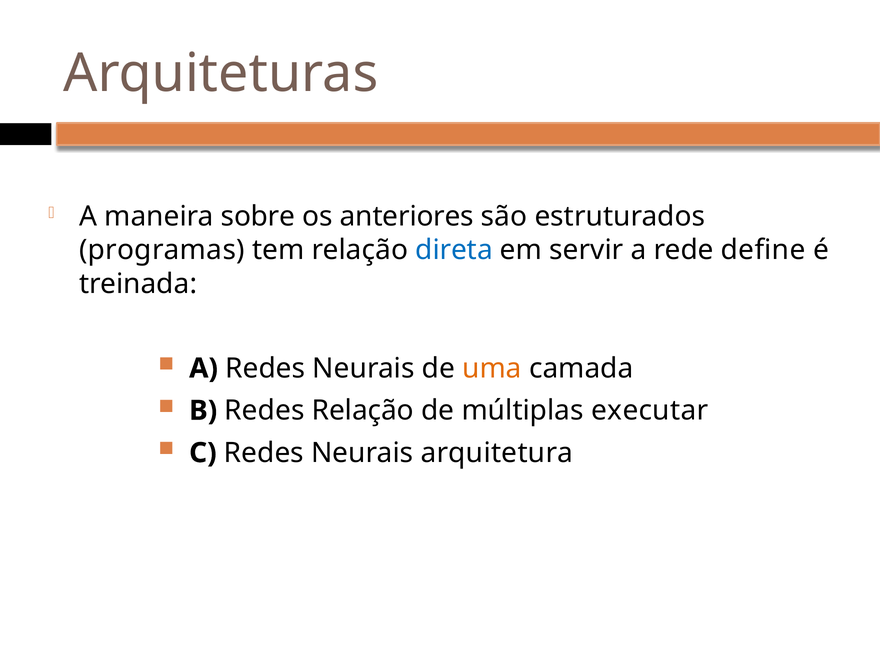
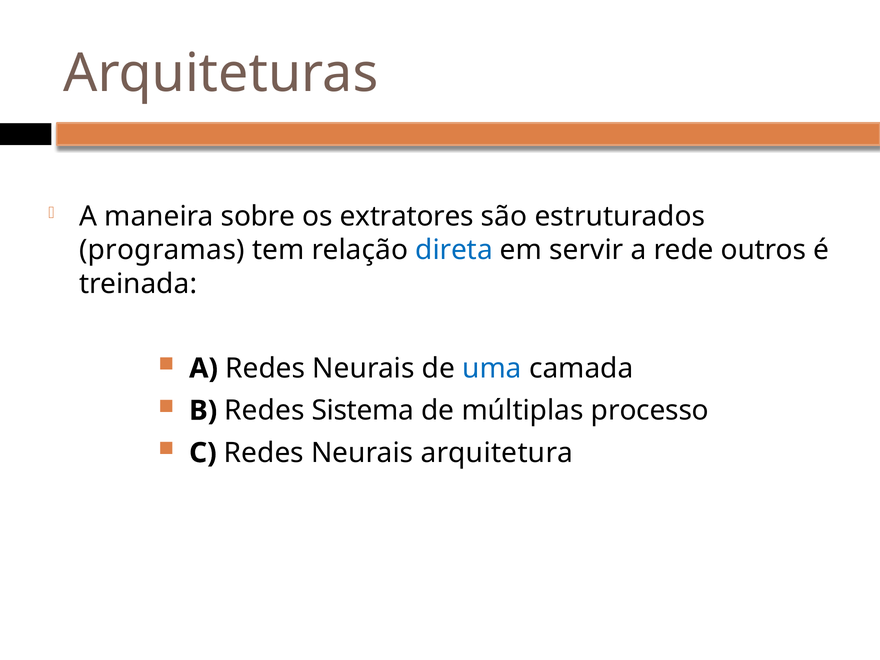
anteriores: anteriores -> extratores
define: define -> outros
uma colour: orange -> blue
Redes Relação: Relação -> Sistema
executar: executar -> processo
